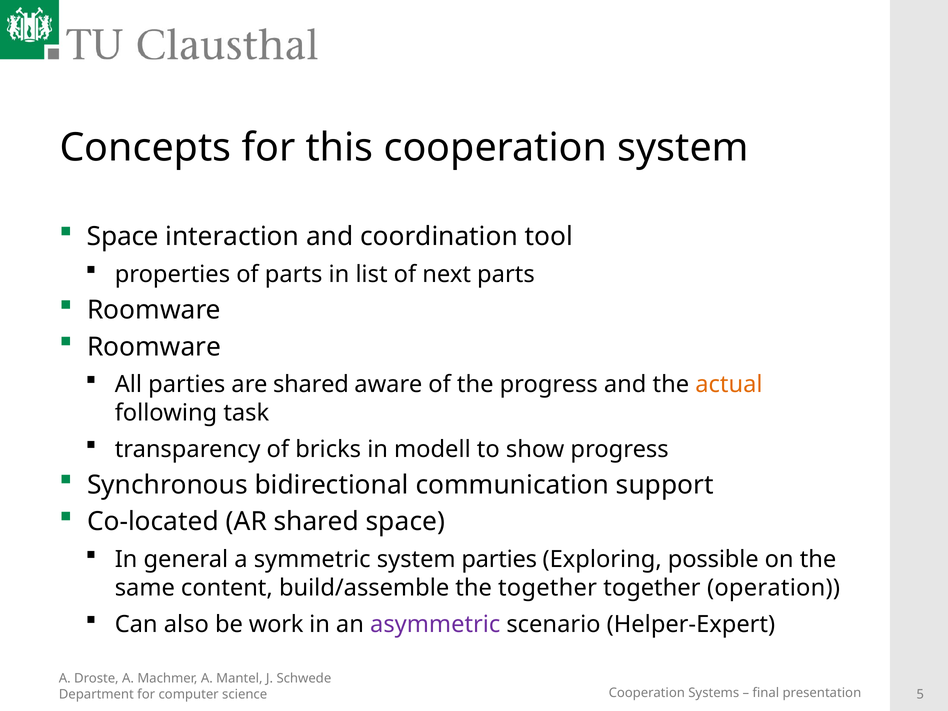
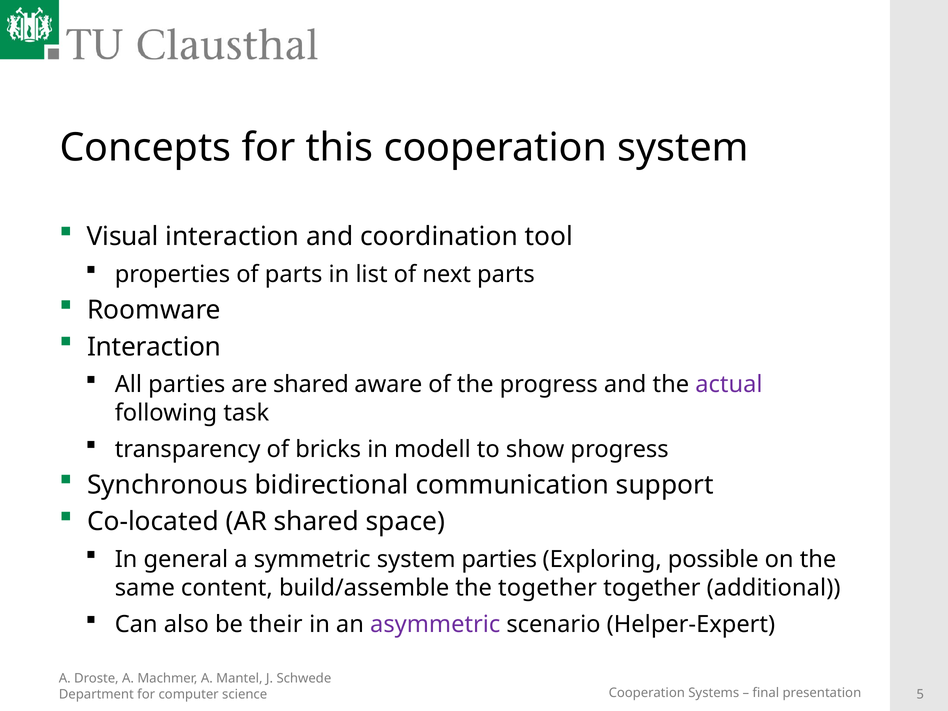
Space at (123, 237): Space -> Visual
Roomware at (154, 347): Roomware -> Interaction
actual colour: orange -> purple
operation: operation -> additional
work: work -> their
